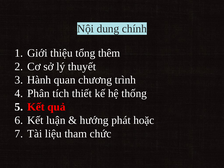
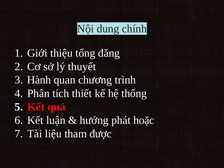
thêm: thêm -> đăng
chức: chức -> được
